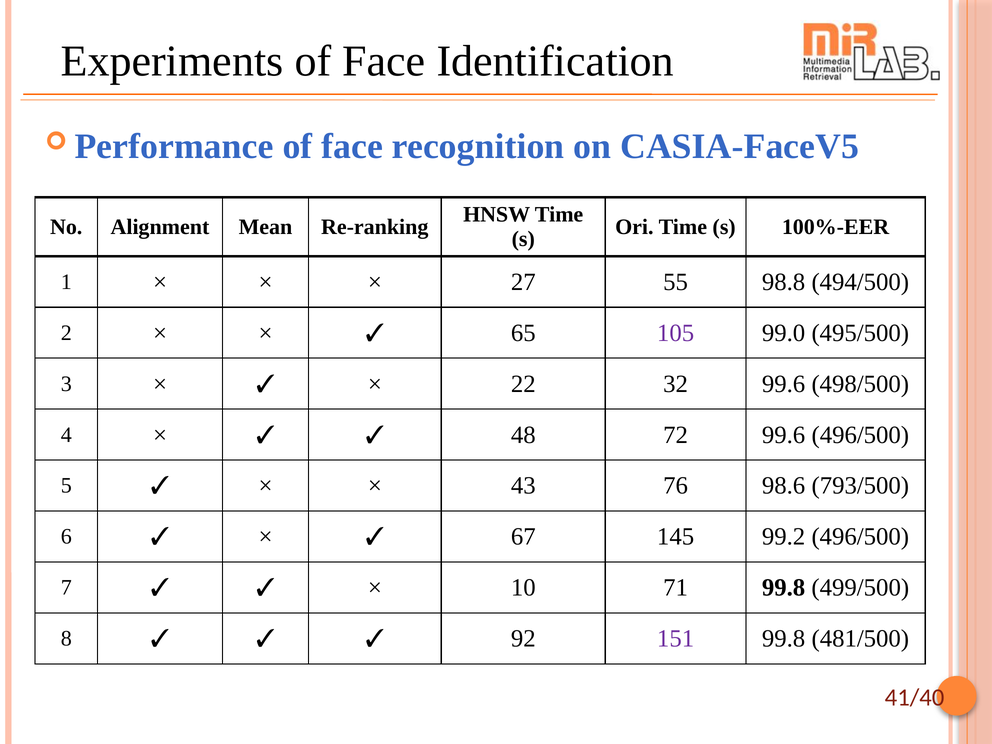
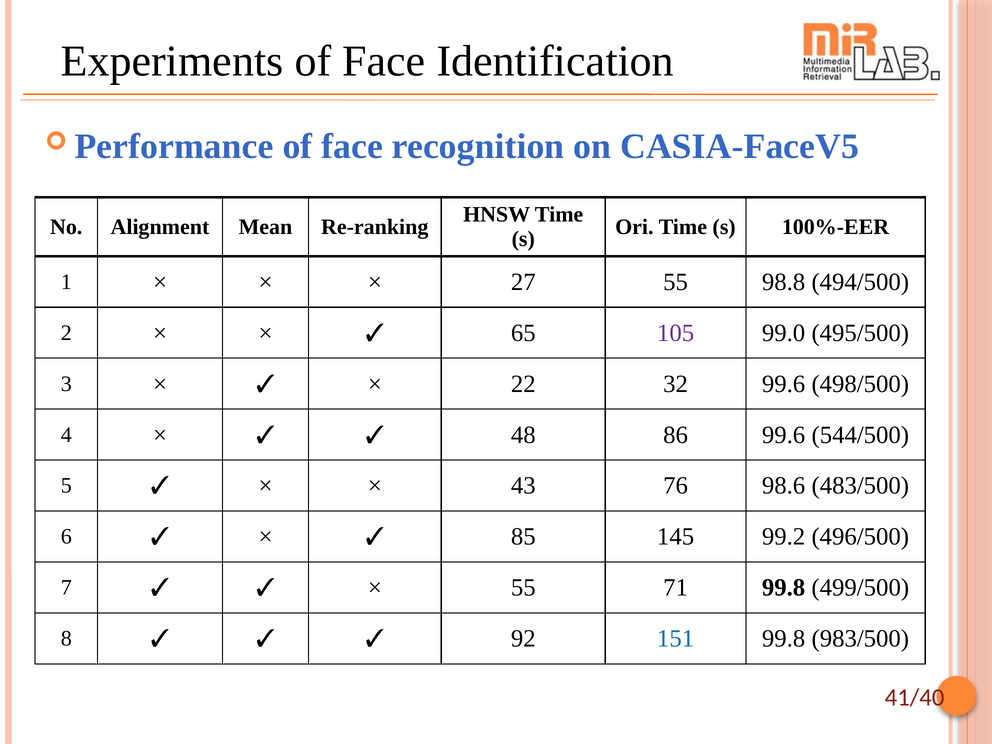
72: 72 -> 86
99.6 496/500: 496/500 -> 544/500
793/500: 793/500 -> 483/500
67: 67 -> 85
10 at (523, 588): 10 -> 55
151 colour: purple -> blue
481/500: 481/500 -> 983/500
